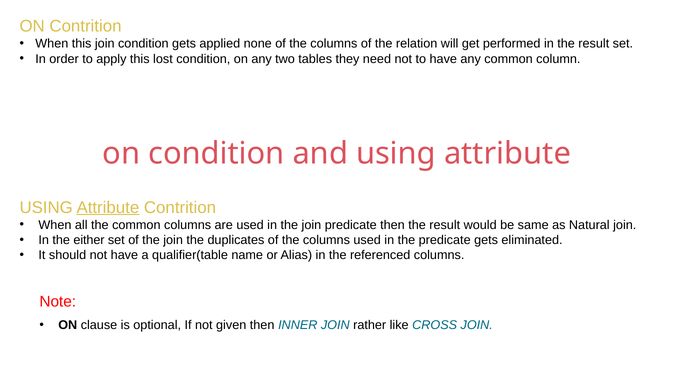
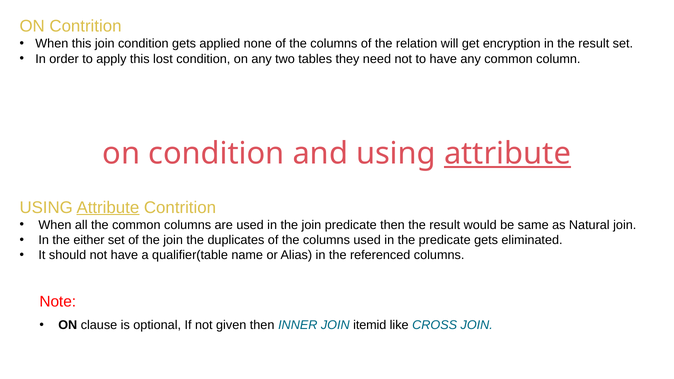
performed: performed -> encryption
attribute at (508, 154) underline: none -> present
rather: rather -> itemid
